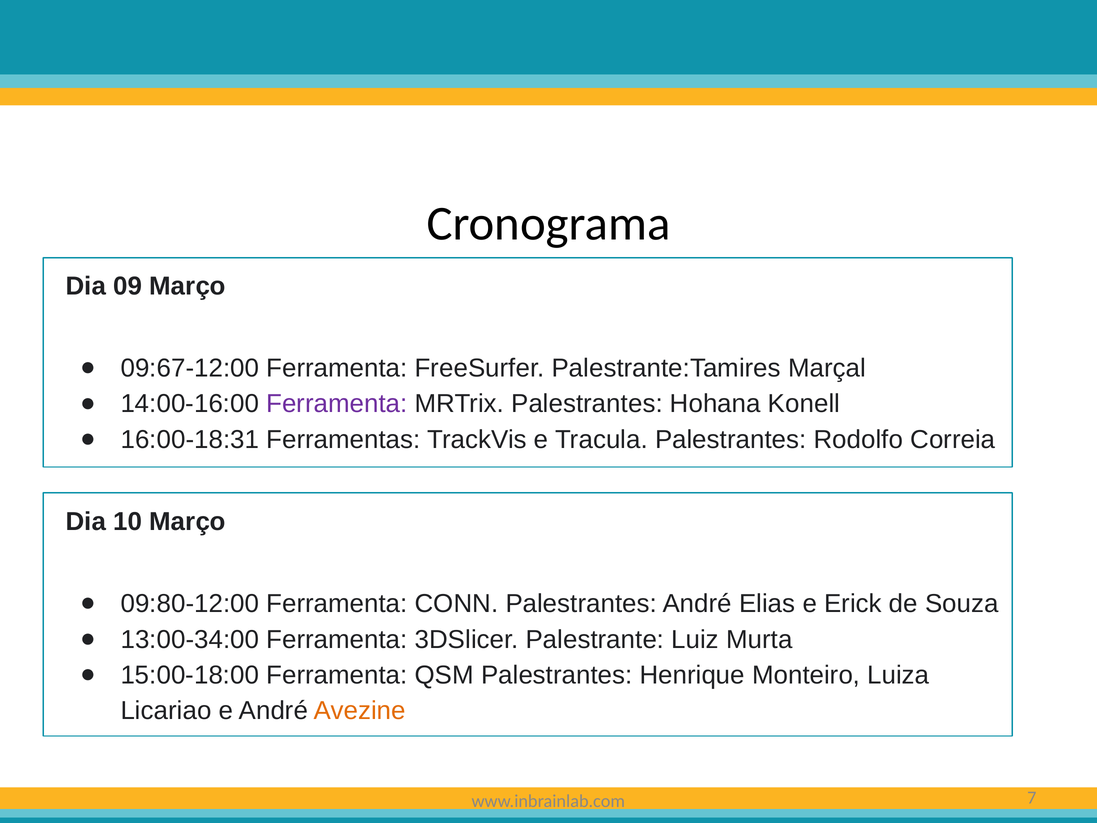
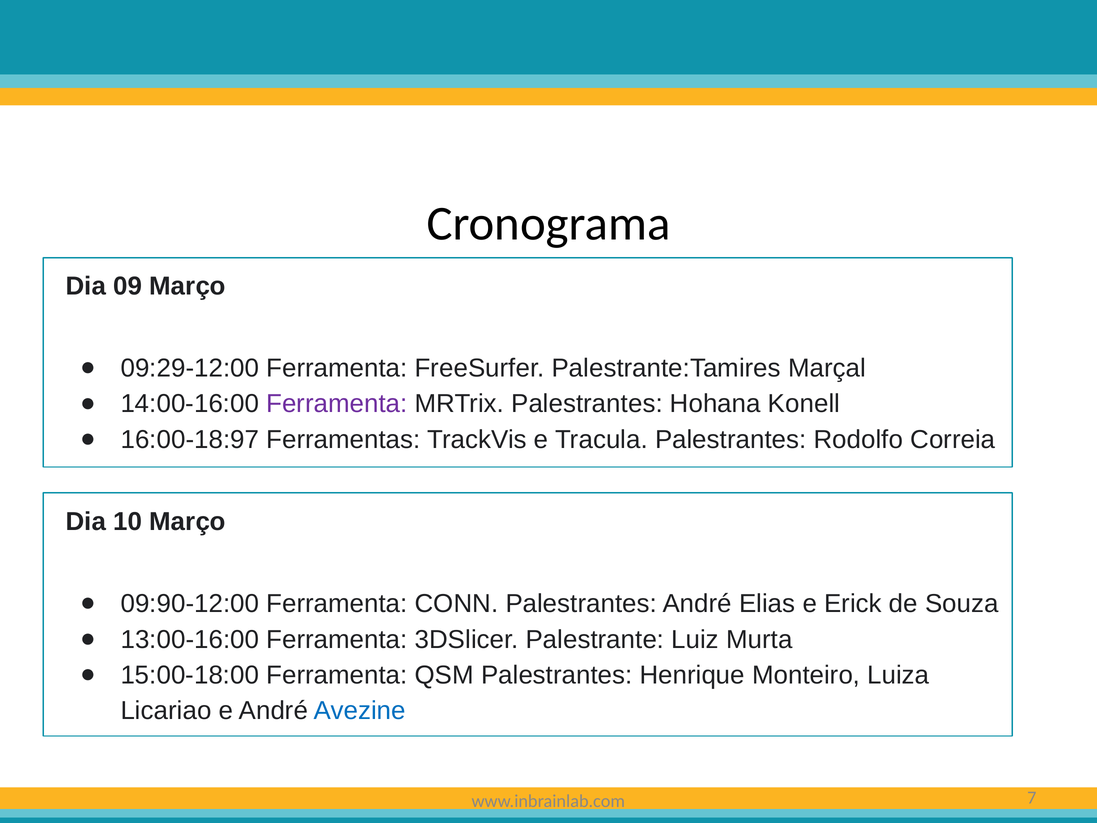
09:67-12:00: 09:67-12:00 -> 09:29-12:00
16:00-18:31: 16:00-18:31 -> 16:00-18:97
09:80-12:00: 09:80-12:00 -> 09:90-12:00
13:00-34:00: 13:00-34:00 -> 13:00-16:00
Avezine colour: orange -> blue
